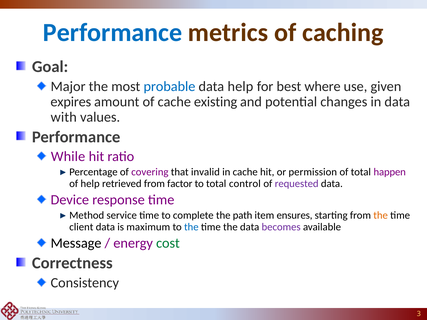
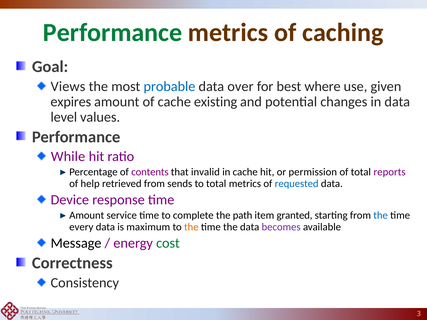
Performance at (113, 32) colour: blue -> green
Major: Major -> Views
data help: help -> over
with: with -> level
covering: covering -> contents
happen: happen -> reports
factor: factor -> sends
total control: control -> metrics
requested colour: purple -> blue
Method at (87, 216): Method -> Amount
ensures: ensures -> granted
the at (381, 216) colour: orange -> blue
client: client -> every
the at (191, 227) colour: blue -> orange
